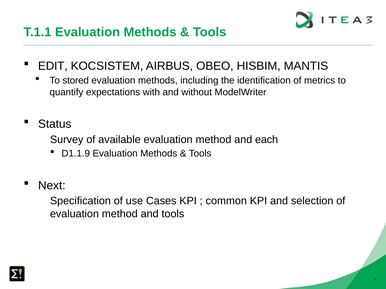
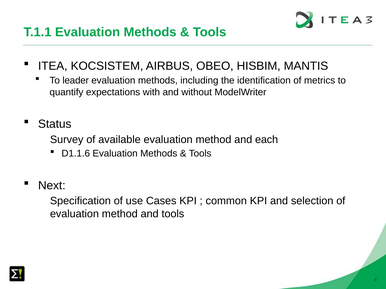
EDIT: EDIT -> ITEA
stored: stored -> leader
D1.1.9: D1.1.9 -> D1.1.6
